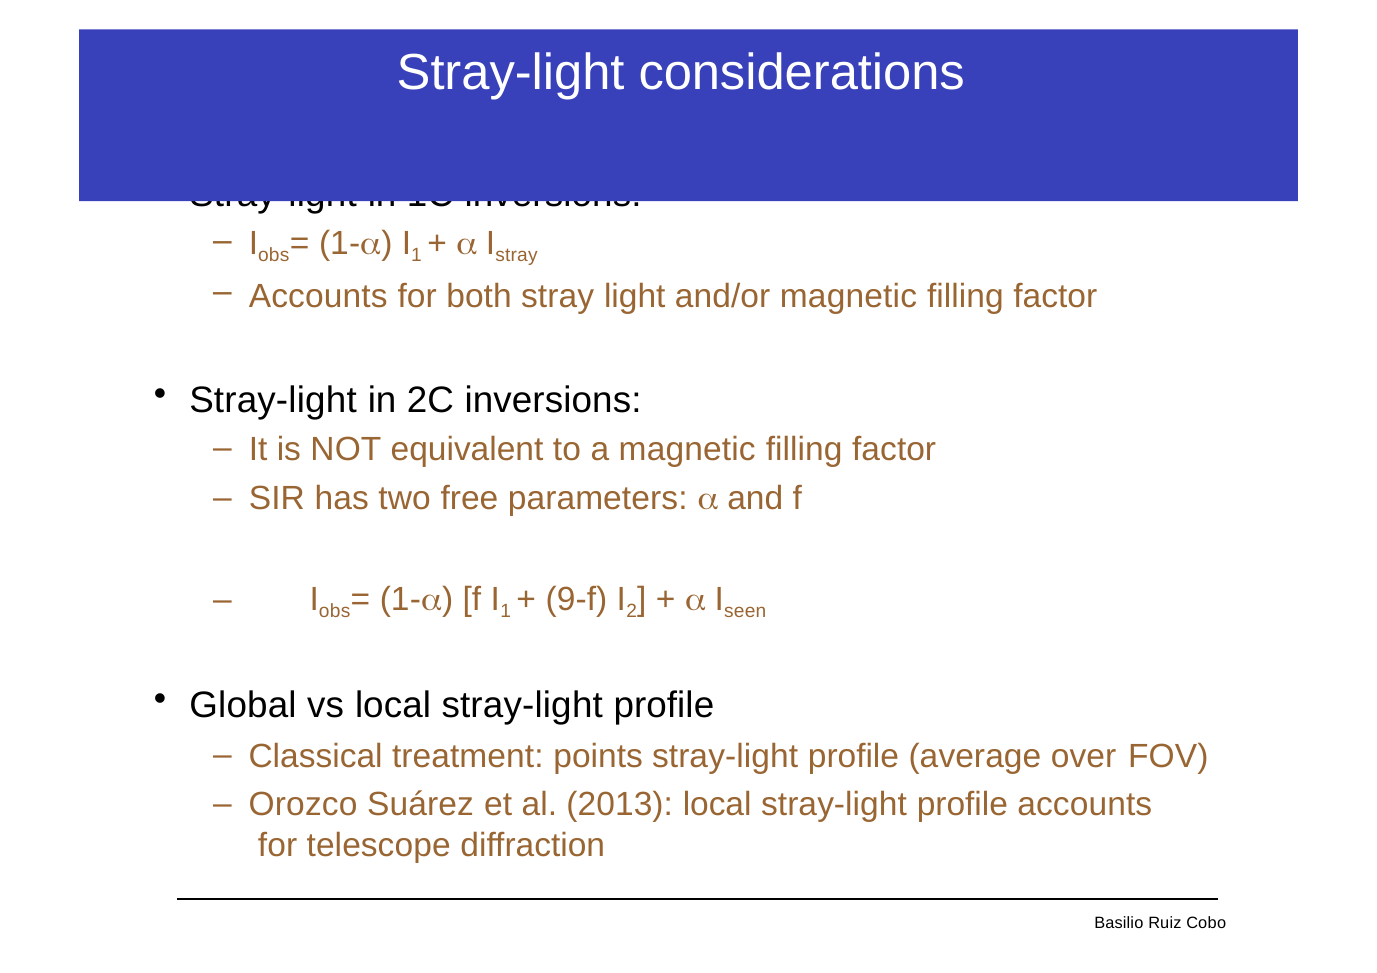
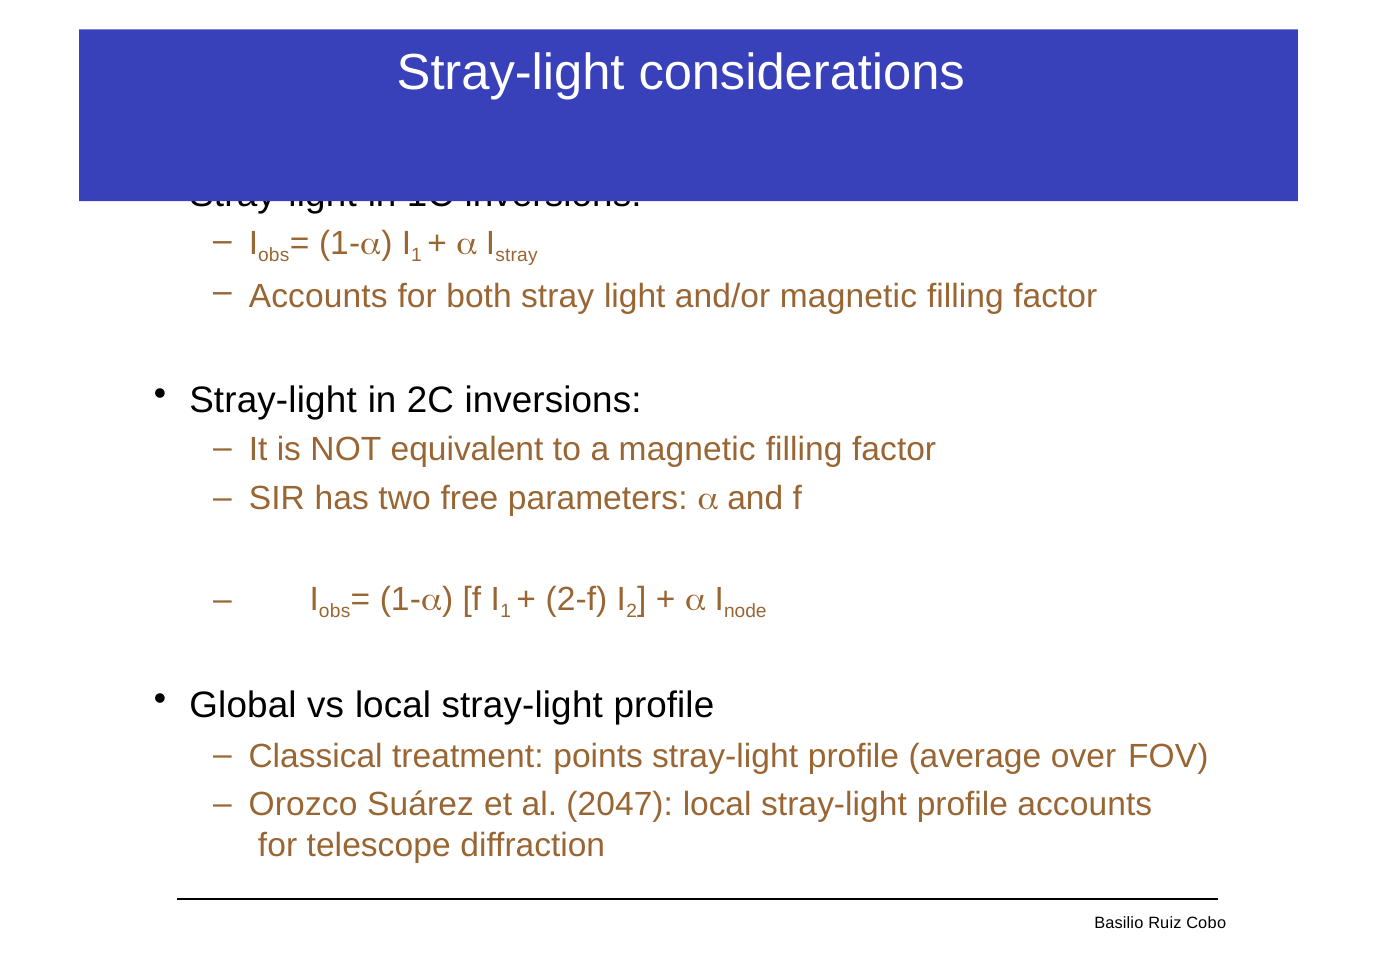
9-f: 9-f -> 2-f
seen: seen -> node
2013: 2013 -> 2047
